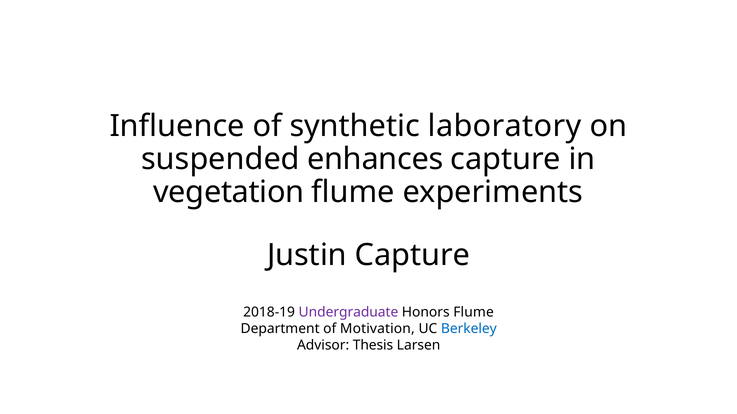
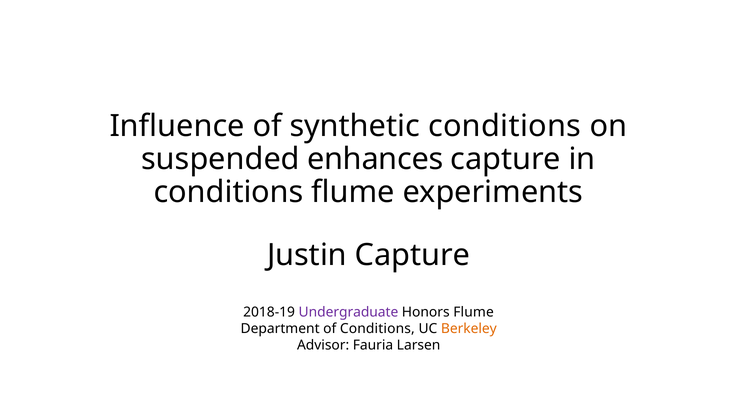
synthetic laboratory: laboratory -> conditions
vegetation at (229, 193): vegetation -> conditions
of Motivation: Motivation -> Conditions
Berkeley colour: blue -> orange
Thesis: Thesis -> Fauria
